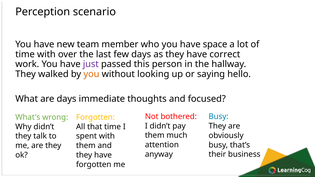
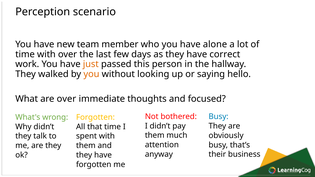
space: space -> alone
just colour: purple -> orange
are days: days -> over
